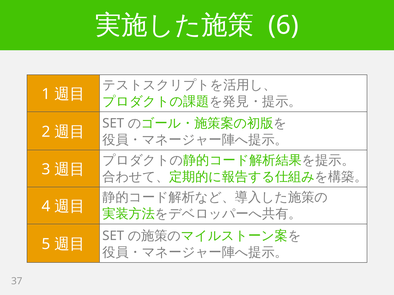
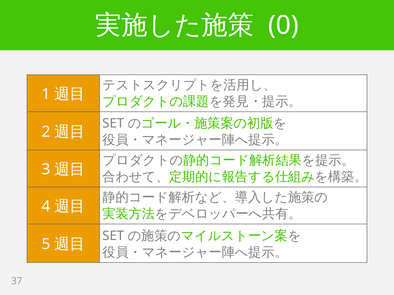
6: 6 -> 0
